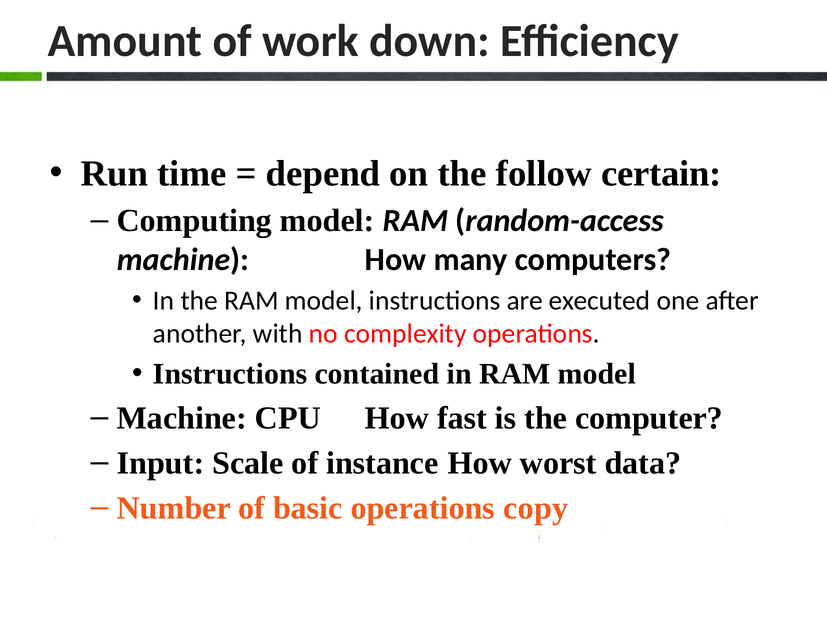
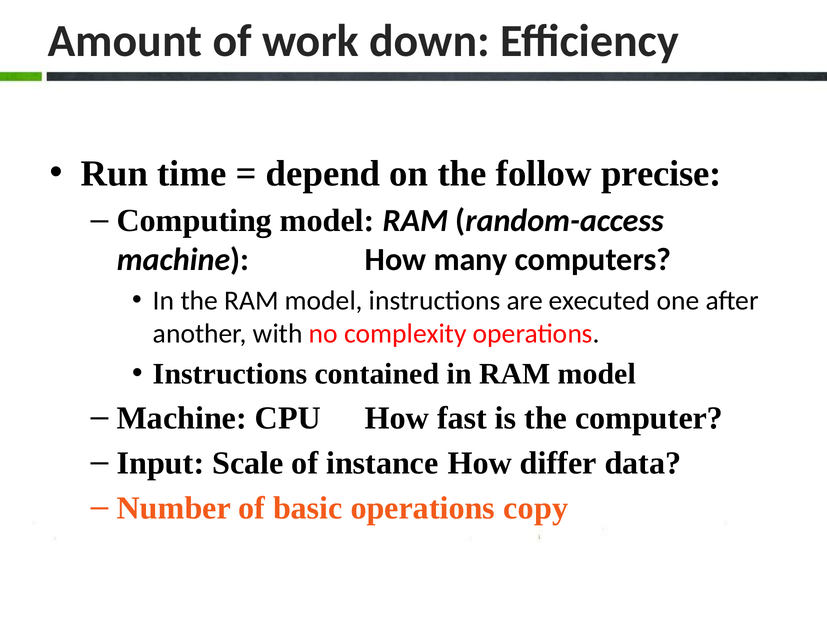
certain: certain -> precise
worst: worst -> differ
